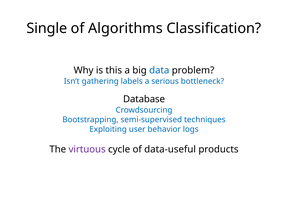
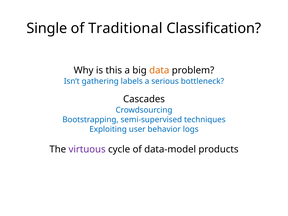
Algorithms: Algorithms -> Traditional
data colour: blue -> orange
Database: Database -> Cascades
data-useful: data-useful -> data-model
